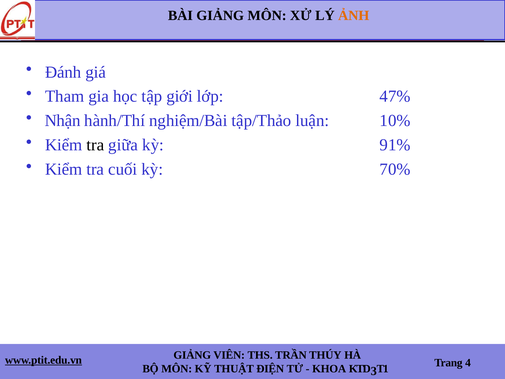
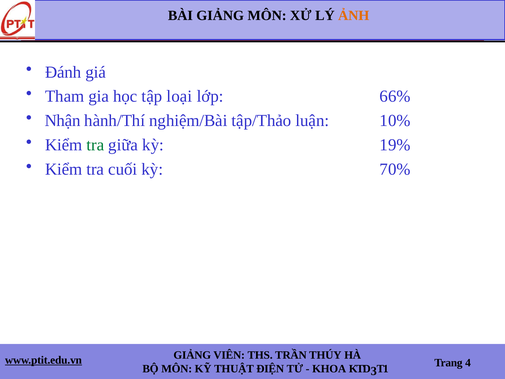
giới: giới -> loại
47%: 47% -> 66%
tra at (95, 145) colour: black -> green
91%: 91% -> 19%
